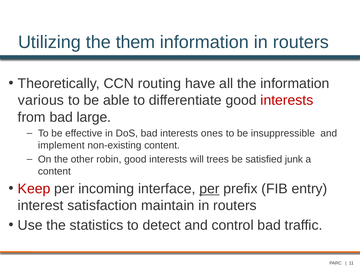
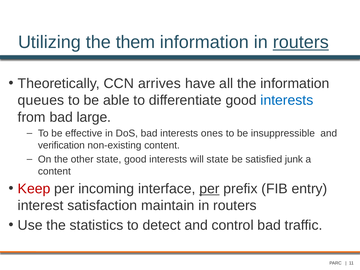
routers at (301, 42) underline: none -> present
routing: routing -> arrives
various: various -> queues
interests at (287, 100) colour: red -> blue
implement: implement -> verification
other robin: robin -> state
will trees: trees -> state
